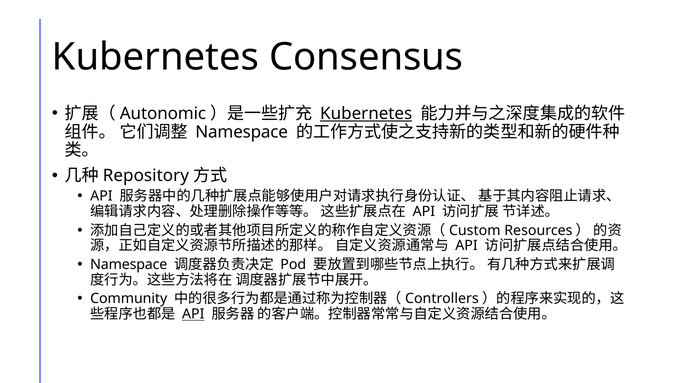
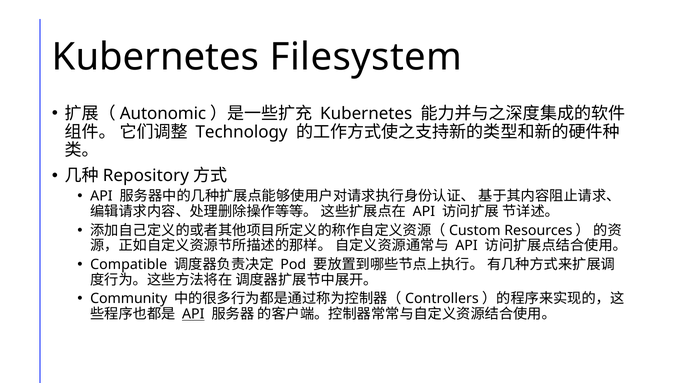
Consensus: Consensus -> Filesystem
Kubernetes at (366, 114) underline: present -> none
Namespace at (242, 132): Namespace -> Technology
Namespace at (129, 265): Namespace -> Compatible
